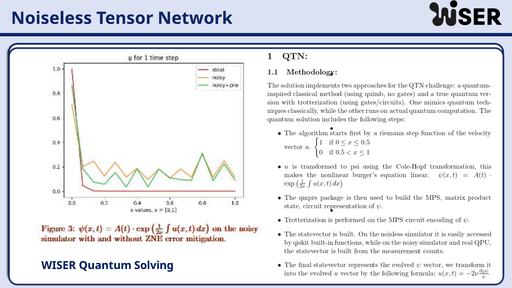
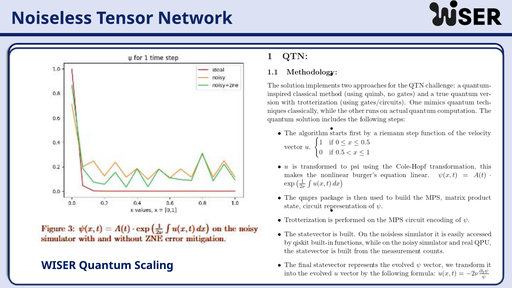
Solving: Solving -> Scaling
